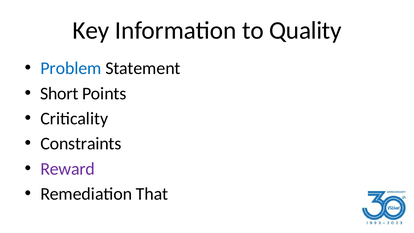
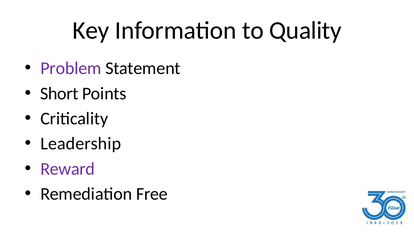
Problem colour: blue -> purple
Constraints: Constraints -> Leadership
That: That -> Free
